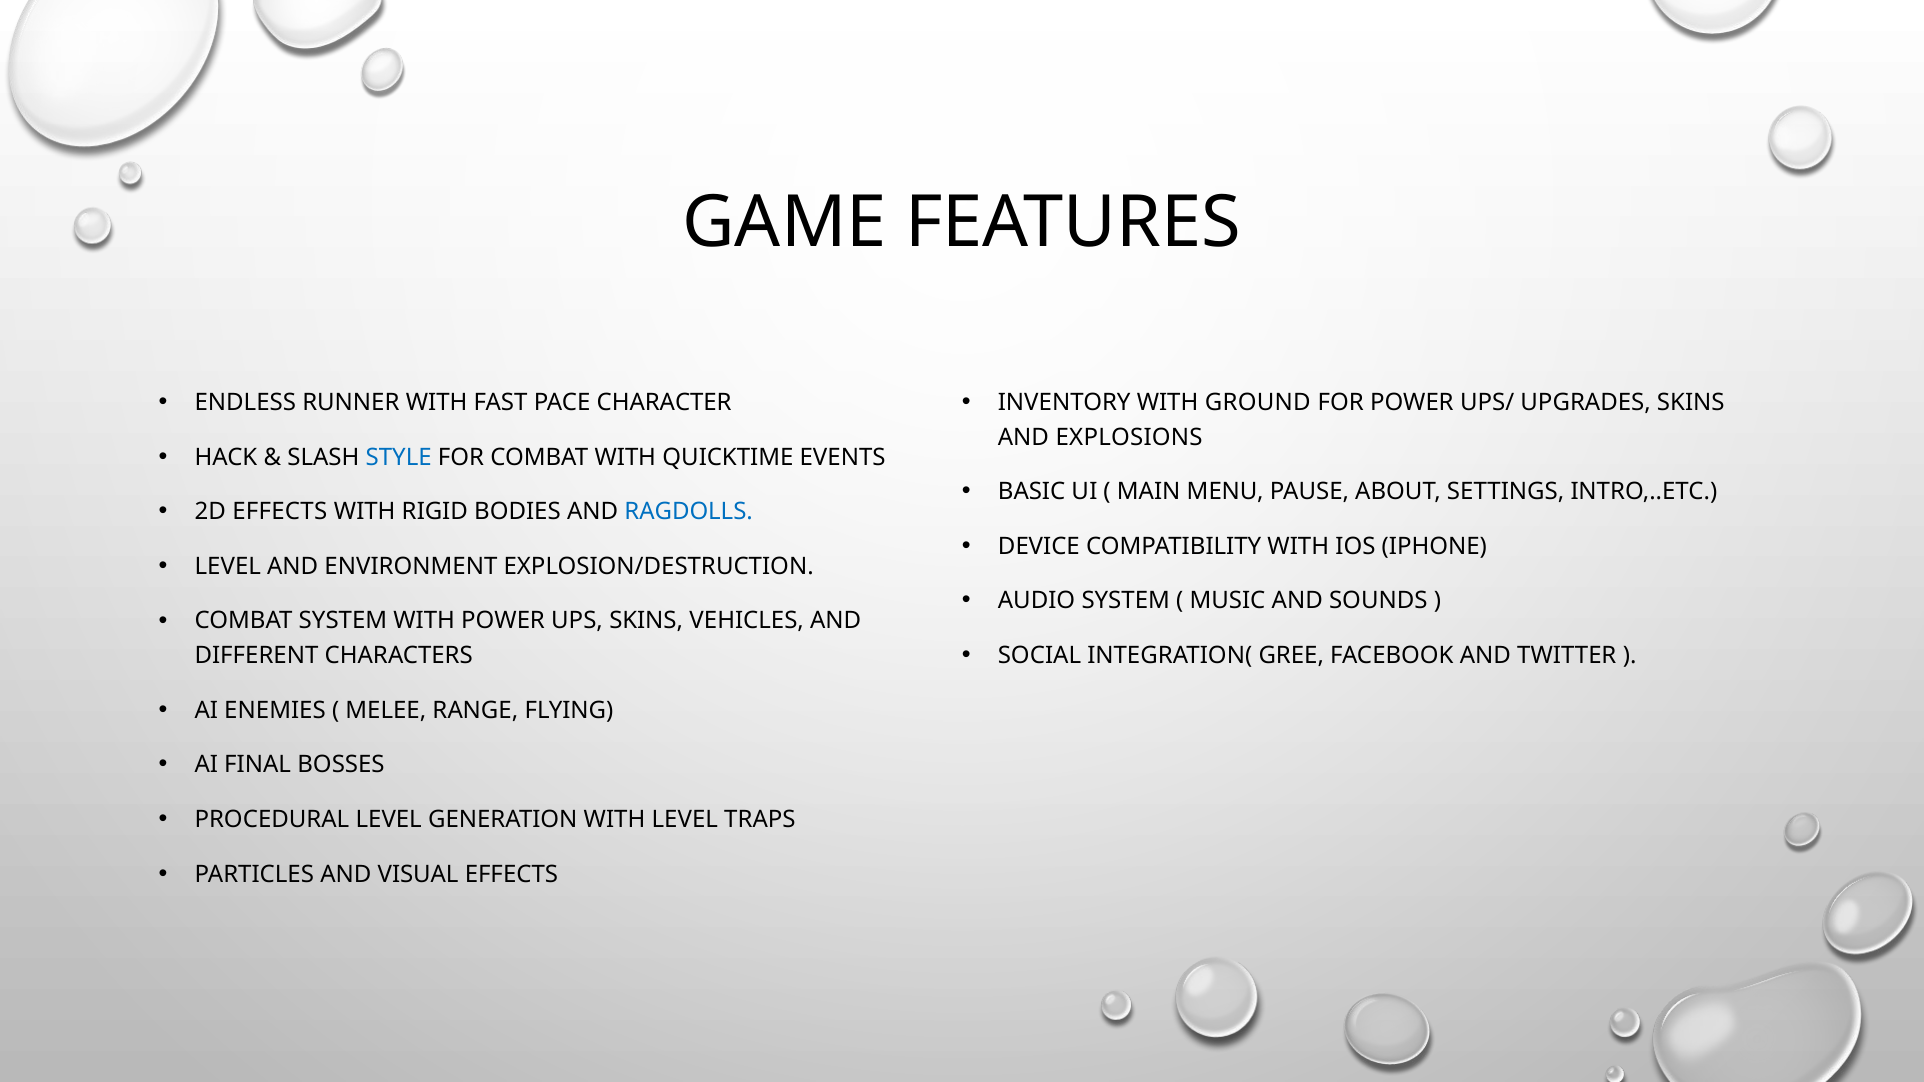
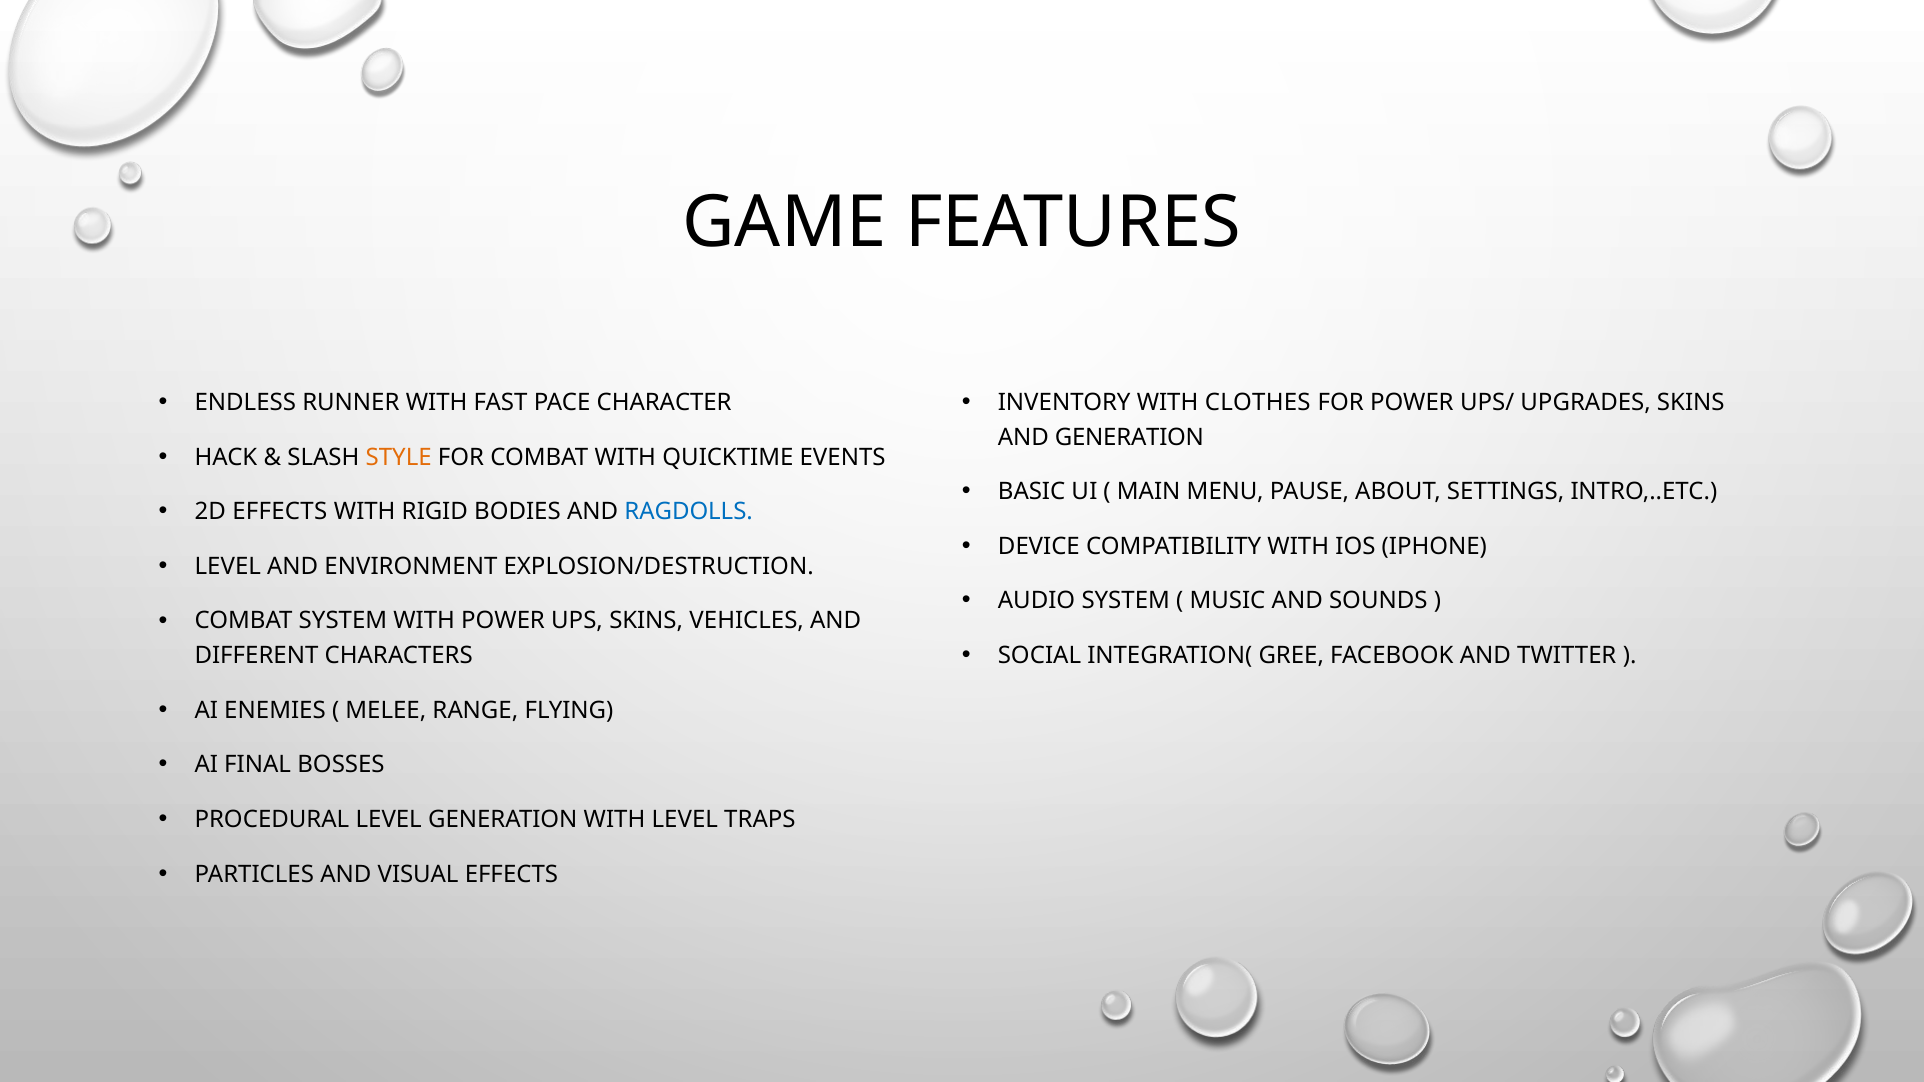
GROUND: GROUND -> CLOTHES
AND EXPLOSIONS: EXPLOSIONS -> GENERATION
STYLE colour: blue -> orange
